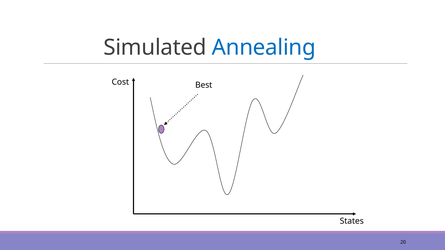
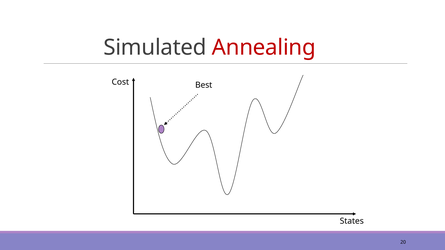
Annealing colour: blue -> red
